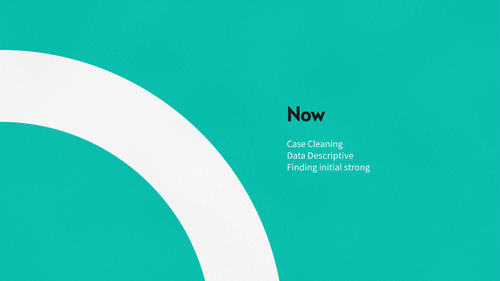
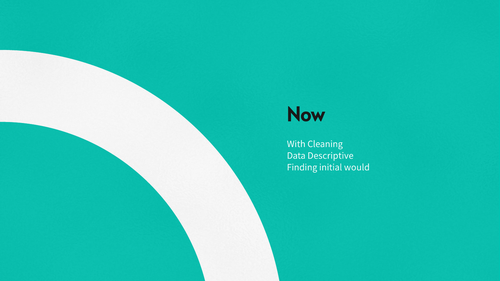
Case: Case -> With
strong: strong -> would
